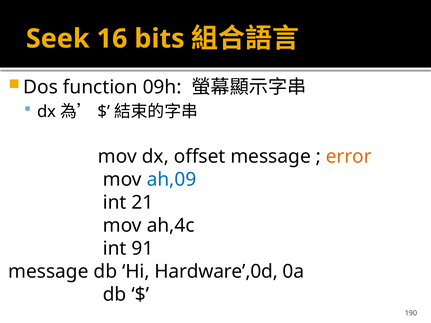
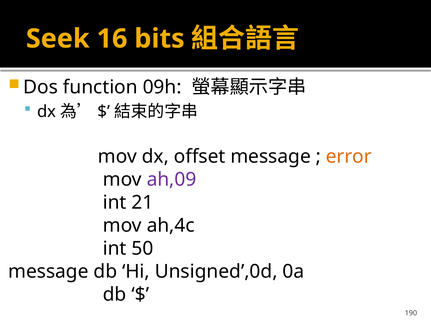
ah,09 colour: blue -> purple
91: 91 -> 50
Hardware’,0d: Hardware’,0d -> Unsigned’,0d
